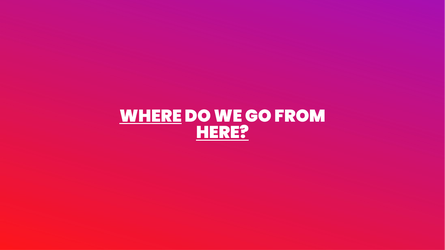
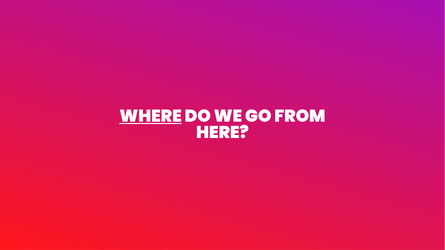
HERE underline: present -> none
